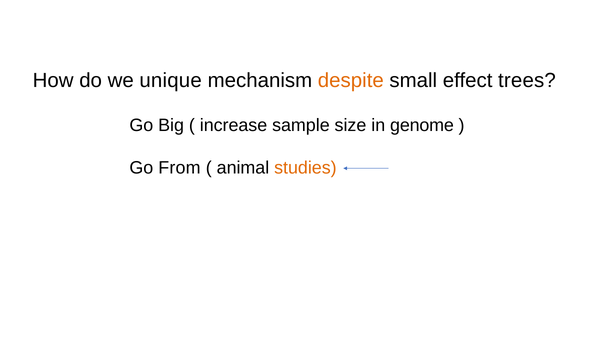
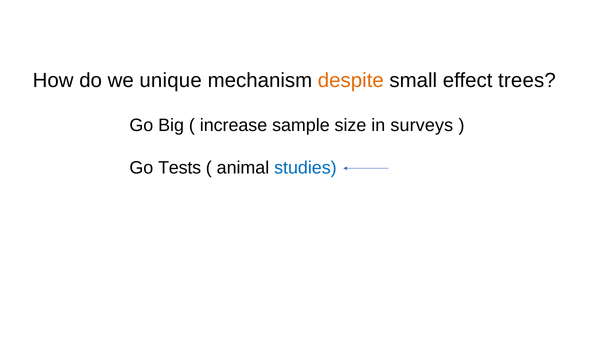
genome: genome -> surveys
From: From -> Tests
studies colour: orange -> blue
